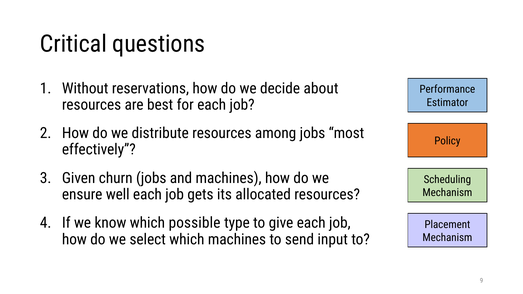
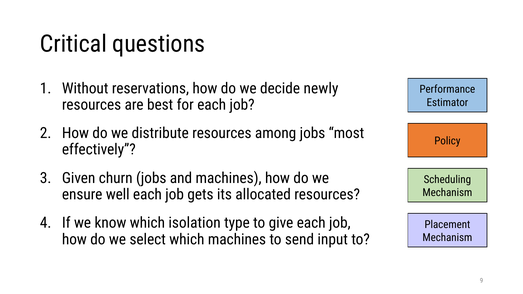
about: about -> newly
possible: possible -> isolation
